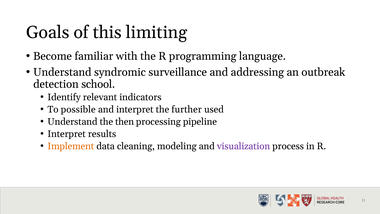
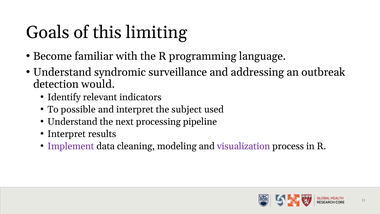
school: school -> would
further: further -> subject
then: then -> next
Implement colour: orange -> purple
